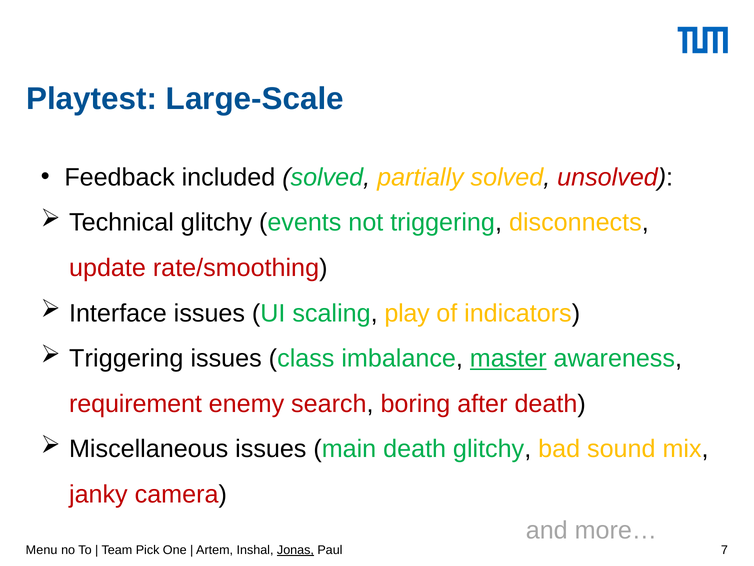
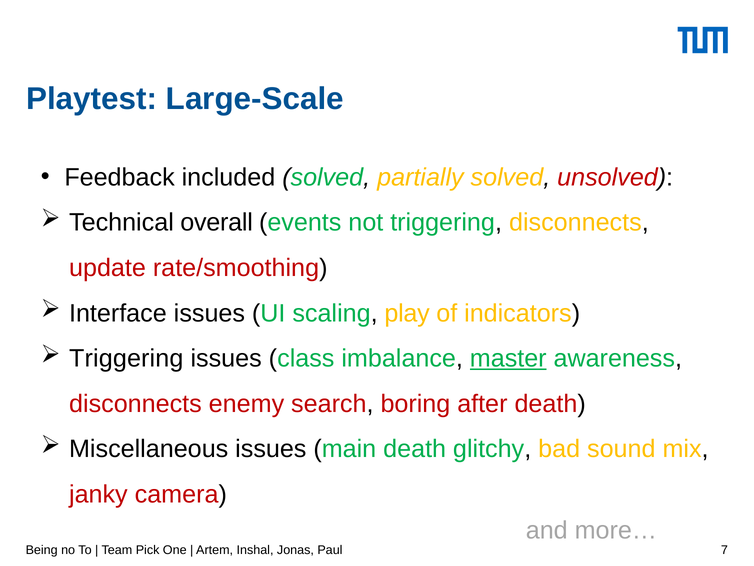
Technical glitchy: glitchy -> overall
requirement at (135, 403): requirement -> disconnects
Menu: Menu -> Being
Jonas underline: present -> none
